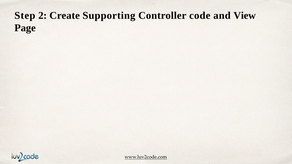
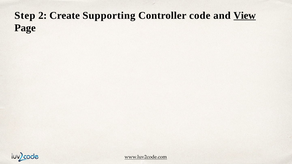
View underline: none -> present
